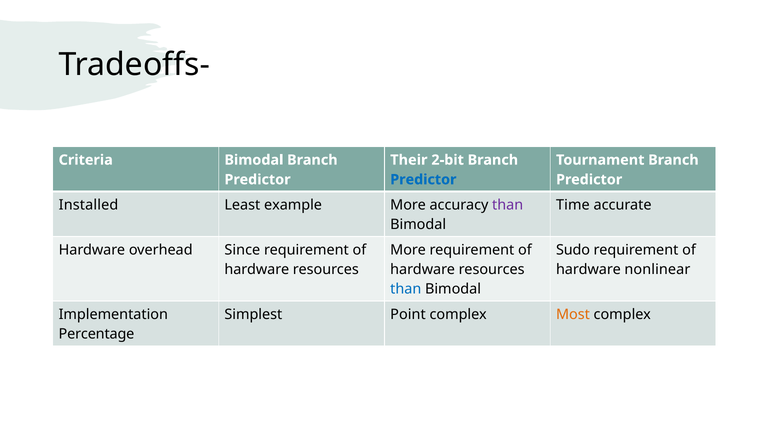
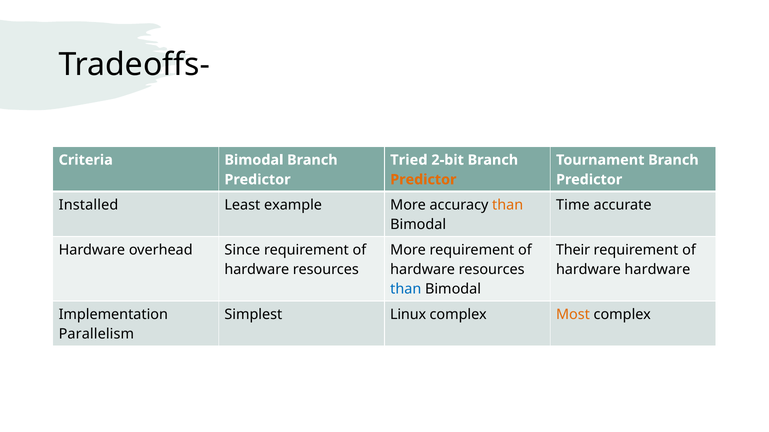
Their: Their -> Tried
Predictor at (423, 180) colour: blue -> orange
than at (508, 205) colour: purple -> orange
Sudo: Sudo -> Their
hardware nonlinear: nonlinear -> hardware
Point: Point -> Linux
Percentage: Percentage -> Parallelism
